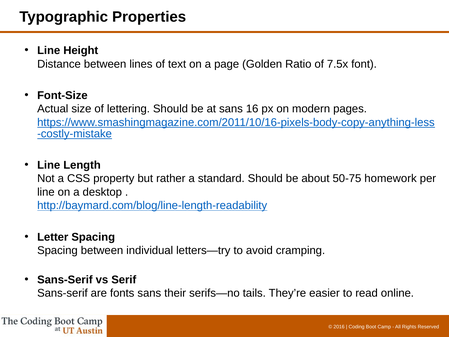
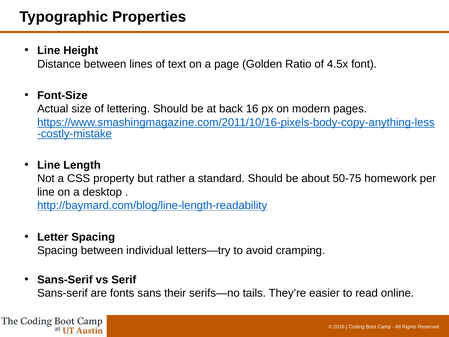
7.5x: 7.5x -> 4.5x
at sans: sans -> back
